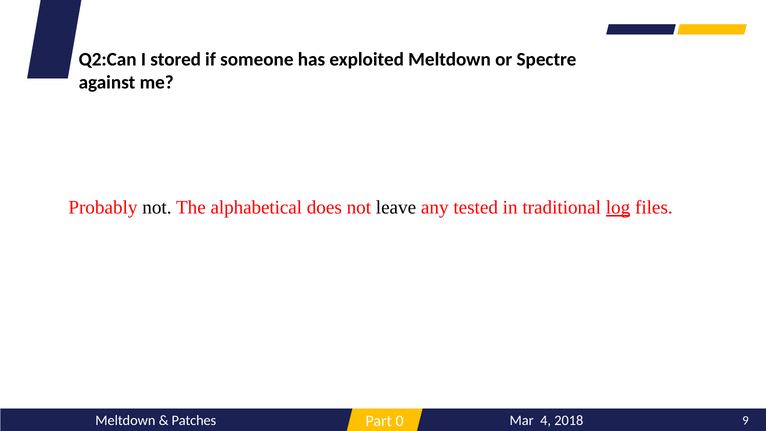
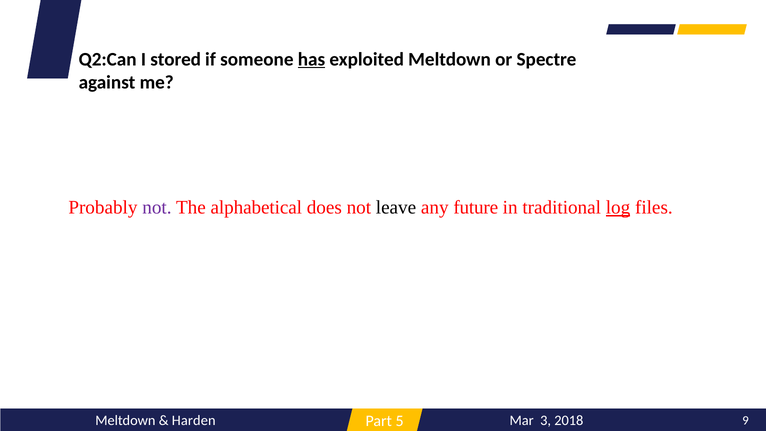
has underline: none -> present
not at (157, 207) colour: black -> purple
tested: tested -> future
0: 0 -> 5
Patches: Patches -> Harden
4: 4 -> 3
